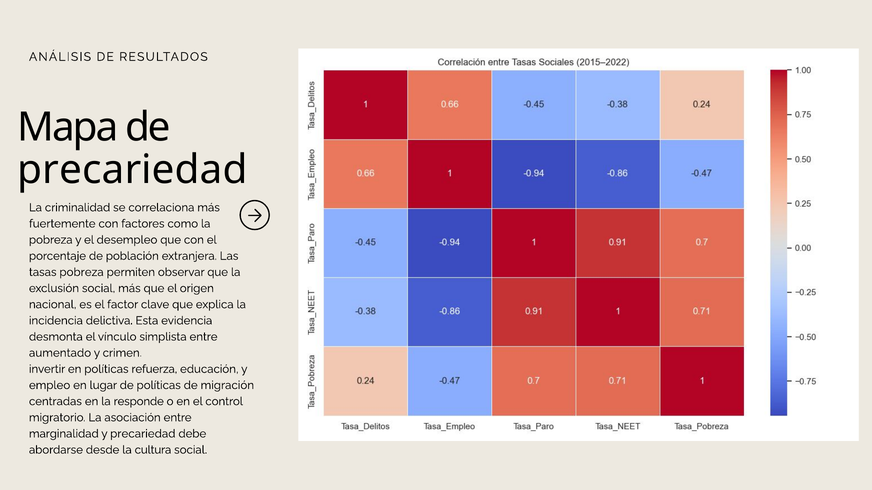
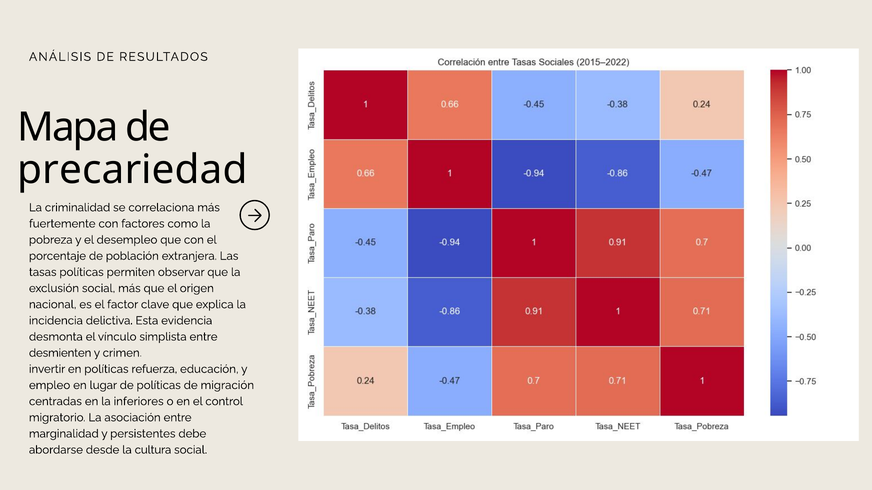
tasas pobreza: pobreza -> políticas
aumentado: aumentado -> desmienten
responde: responde -> inferiores
y precariedad: precariedad -> persistentes
